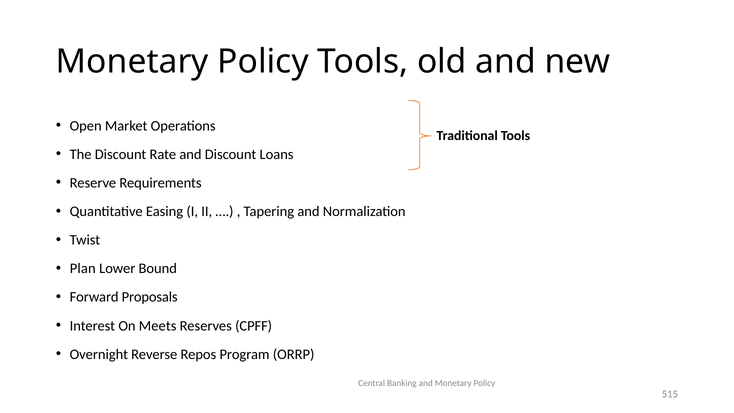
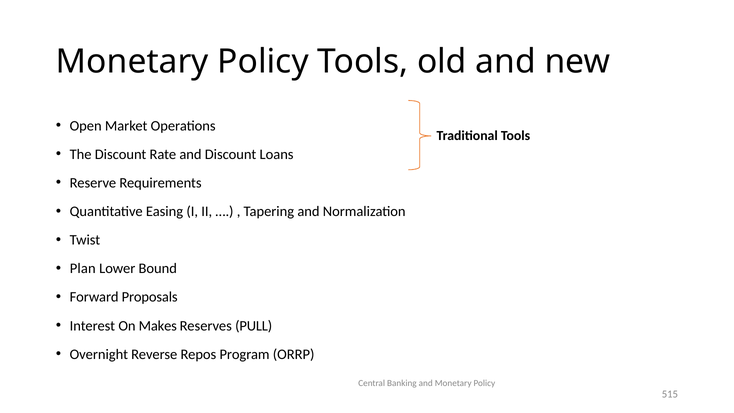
Meets: Meets -> Makes
CPFF: CPFF -> PULL
